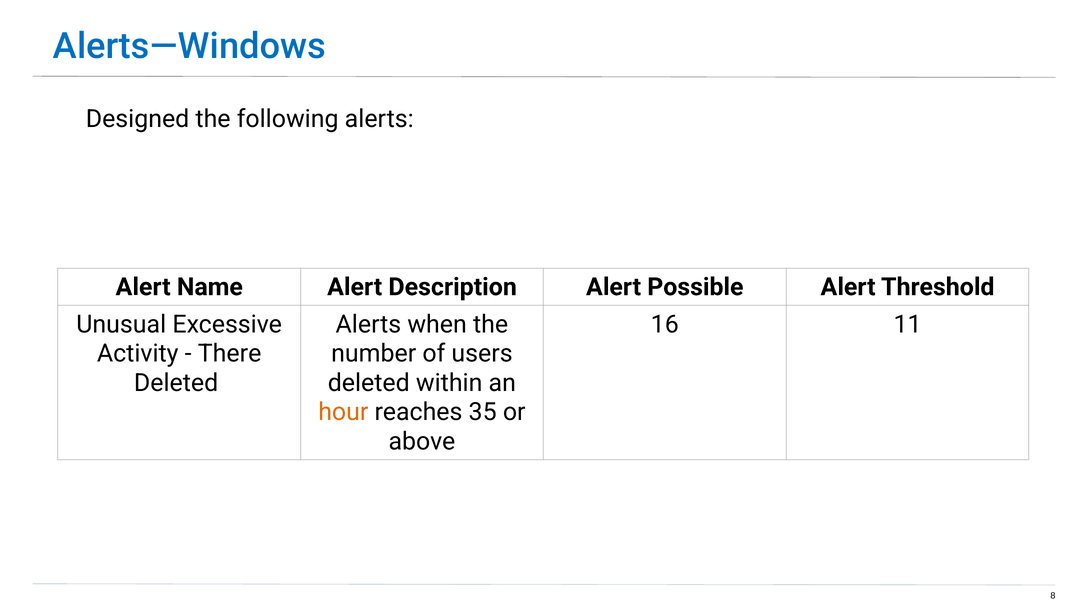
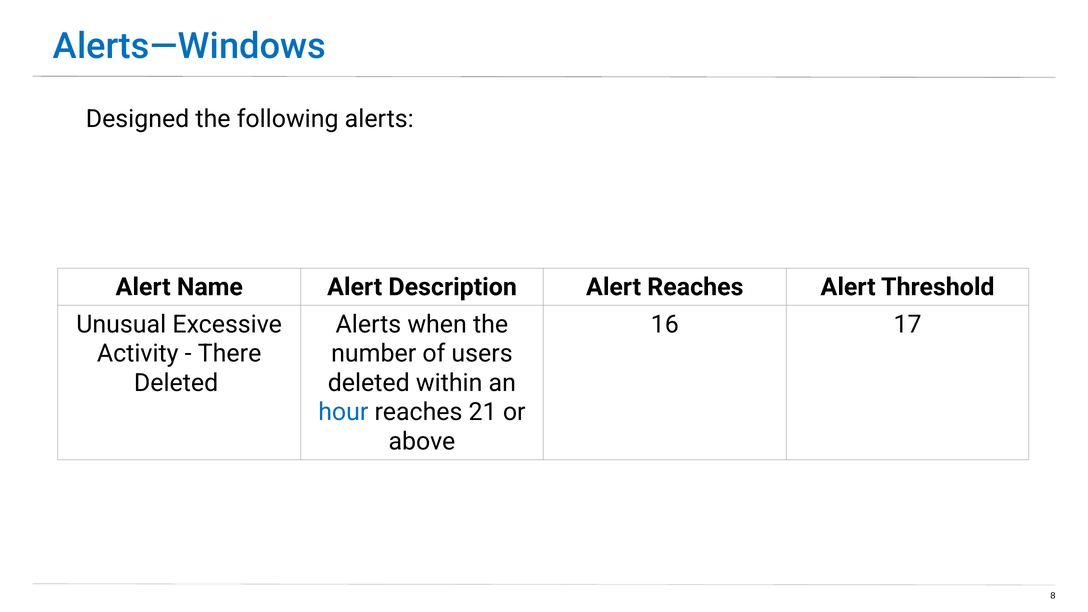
Alert Possible: Possible -> Reaches
11: 11 -> 17
hour colour: orange -> blue
35: 35 -> 21
